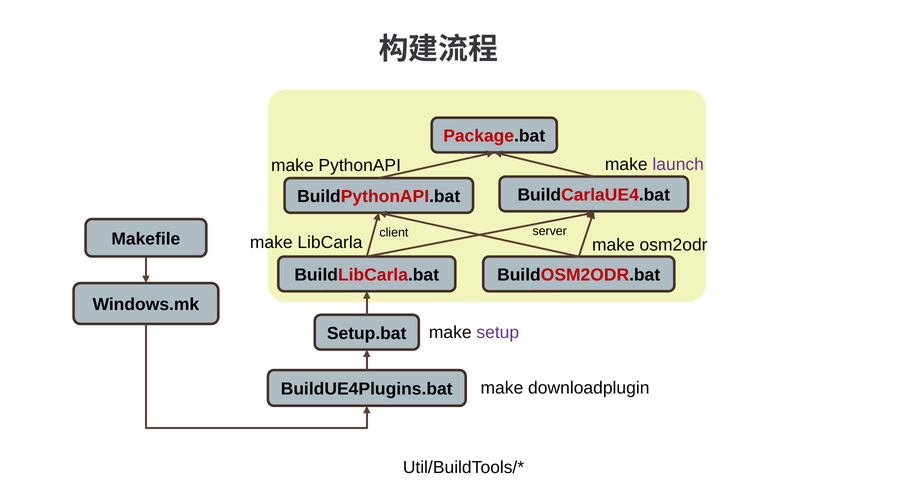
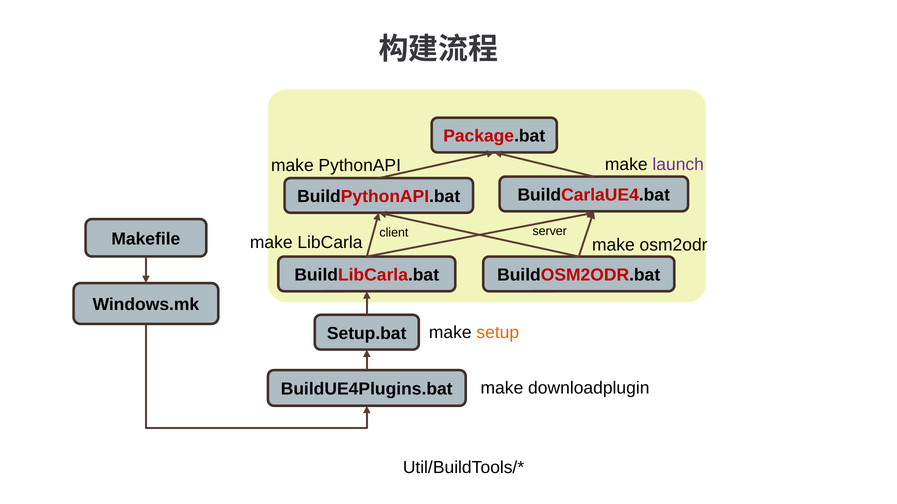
setup colour: purple -> orange
